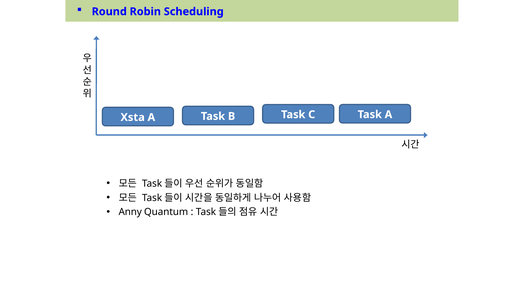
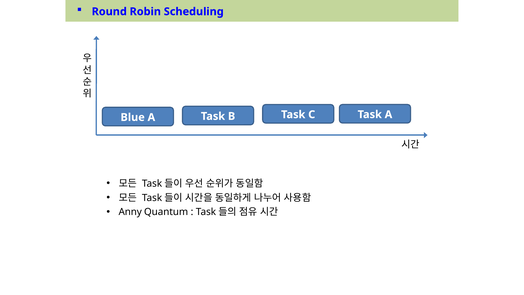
Xsta: Xsta -> Blue
